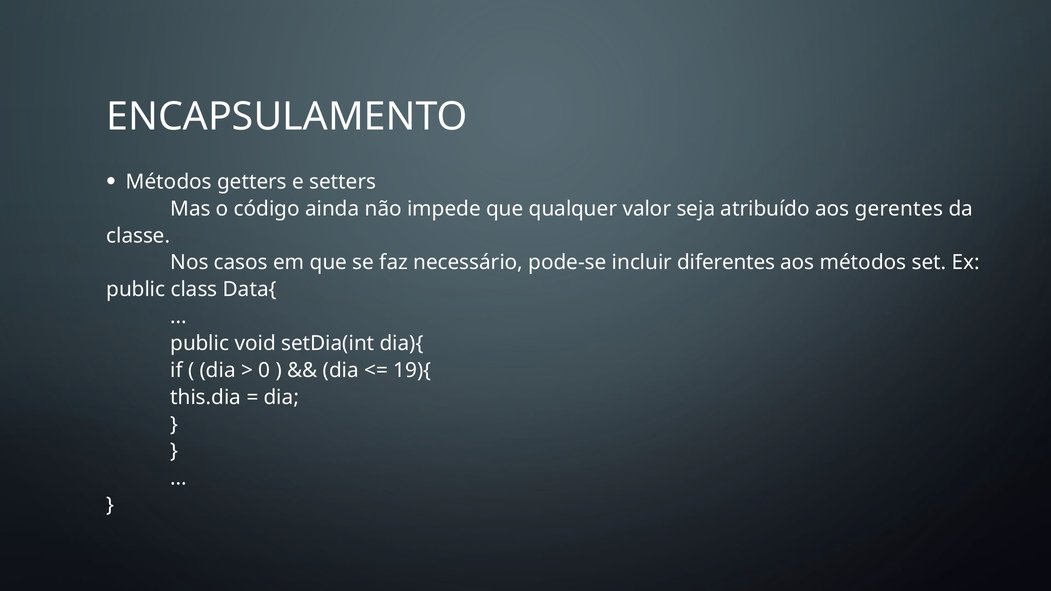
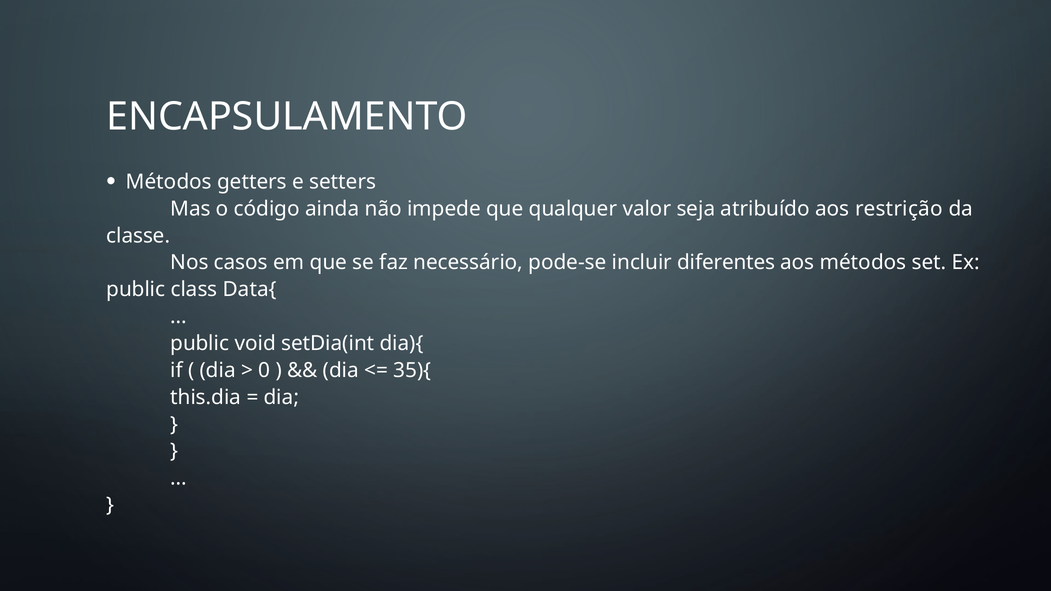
gerentes: gerentes -> restrição
19){: 19){ -> 35){
